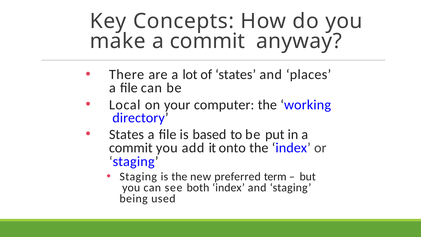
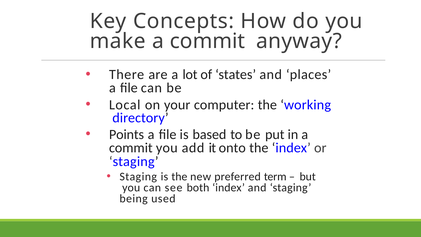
States at (126, 134): States -> Points
